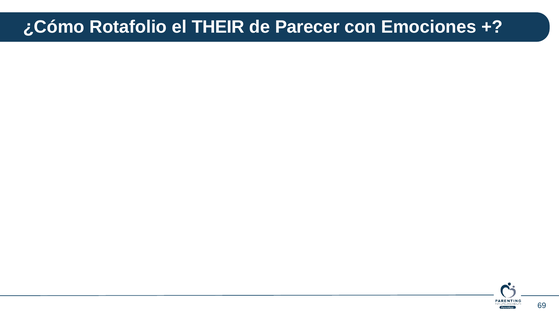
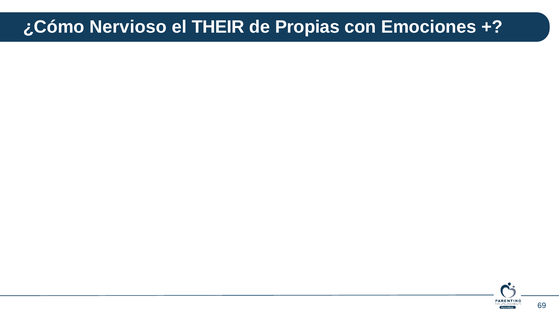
Rotafolio: Rotafolio -> Nervioso
Parecer: Parecer -> Propias
